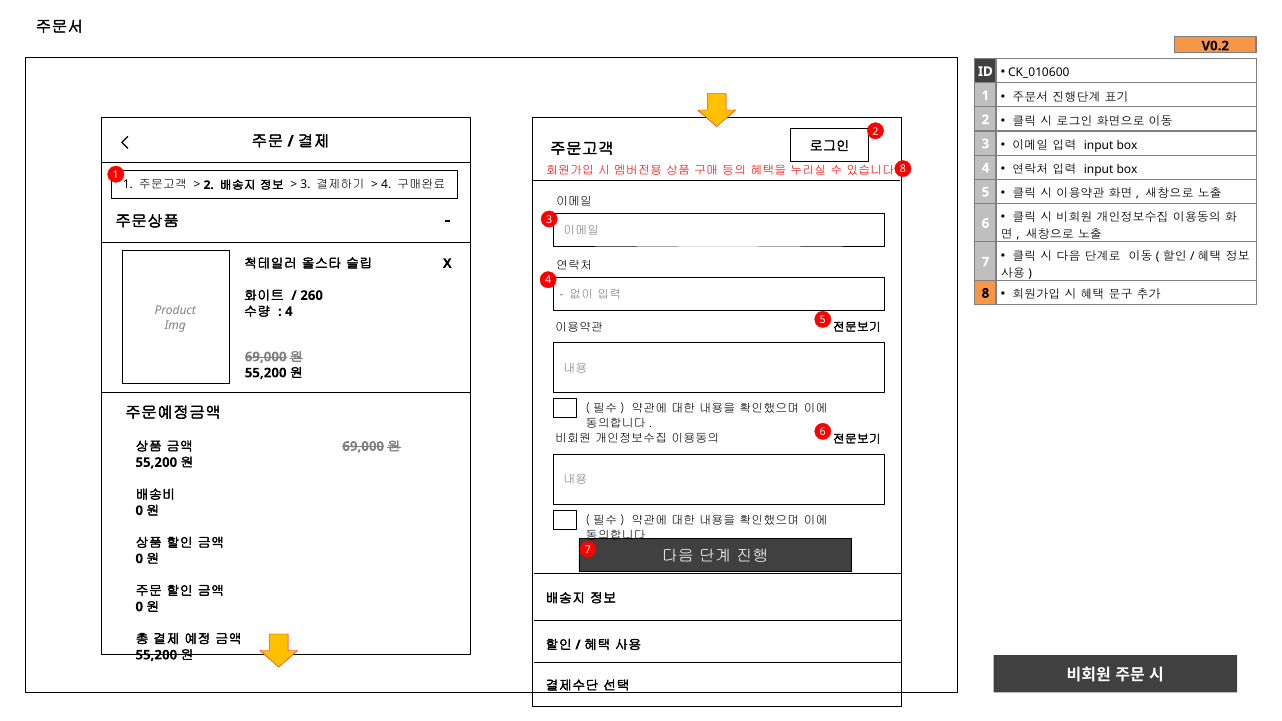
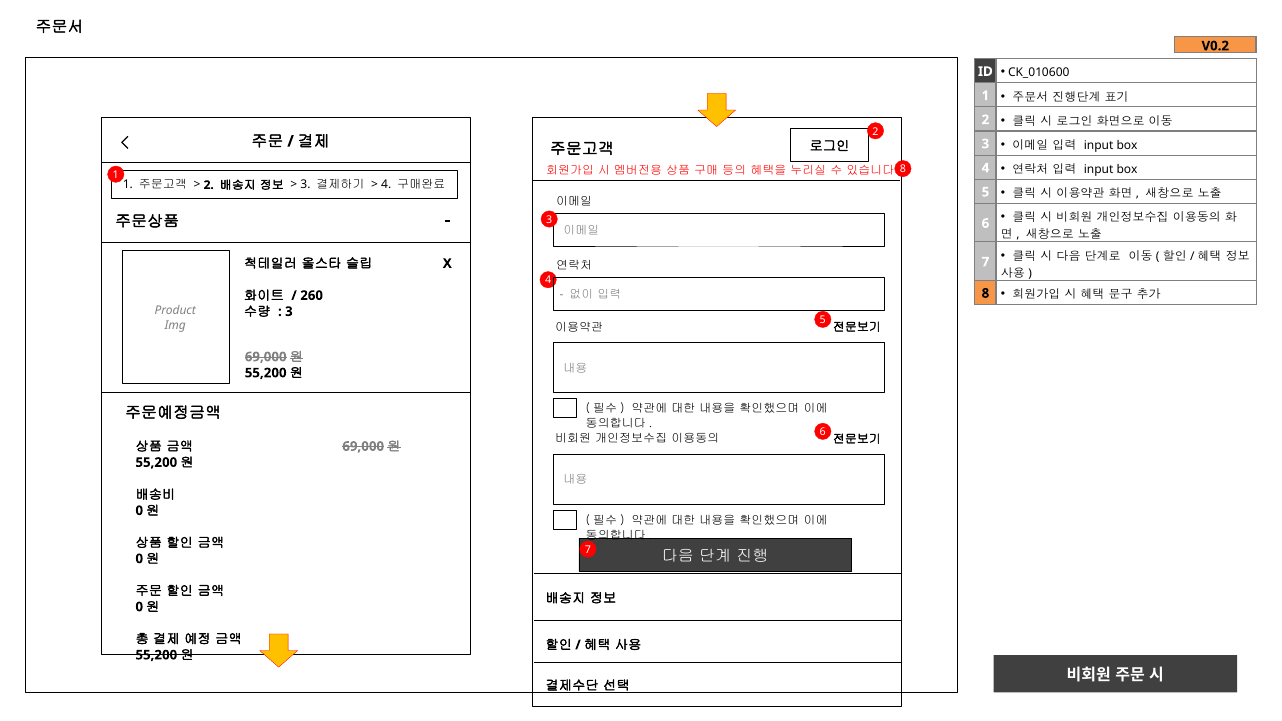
4 at (289, 312): 4 -> 3
